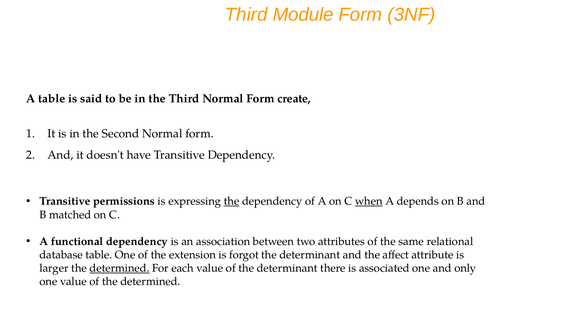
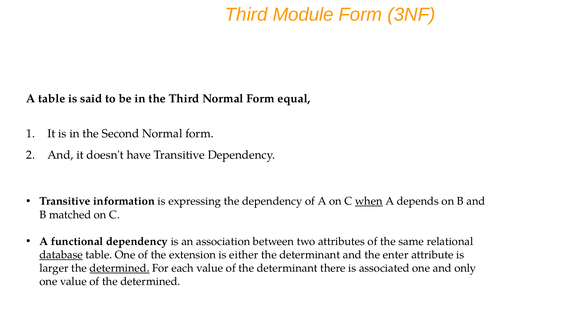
create: create -> equal
permissions: permissions -> information
the at (232, 201) underline: present -> none
database underline: none -> present
forgot: forgot -> either
affect: affect -> enter
